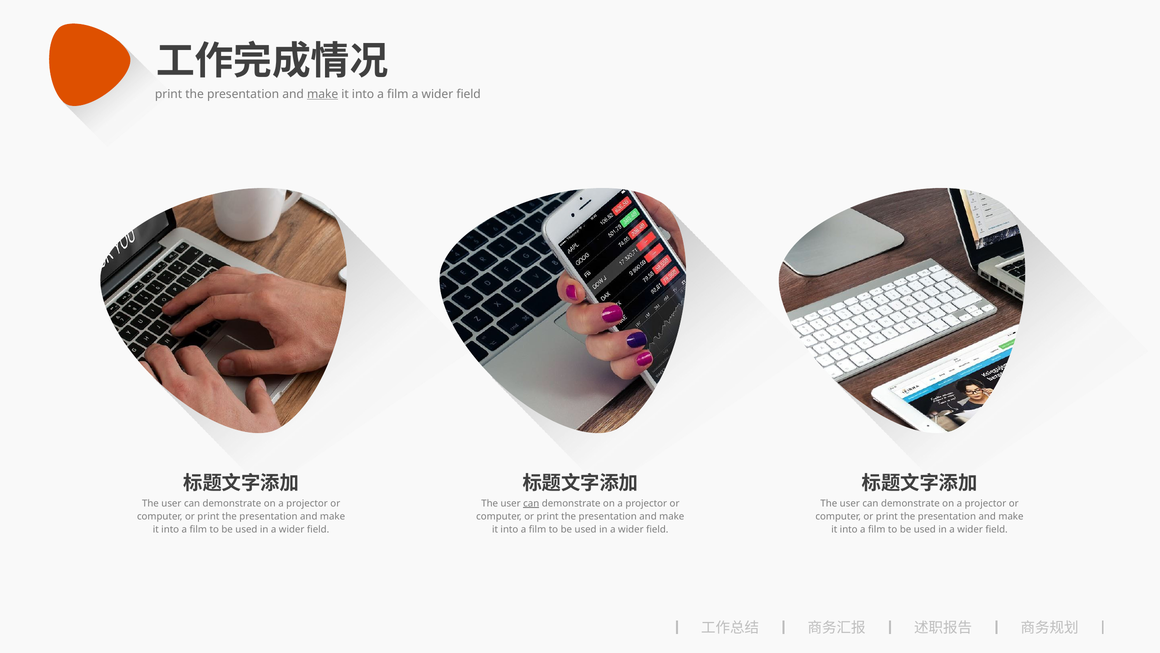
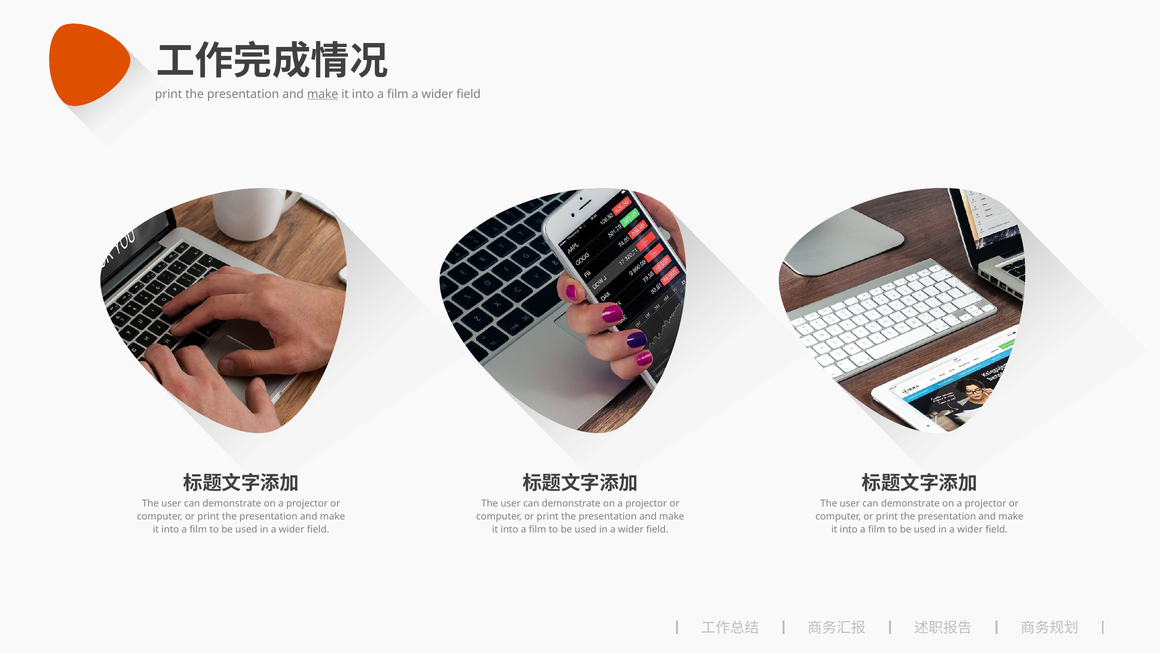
can at (531, 503) underline: present -> none
